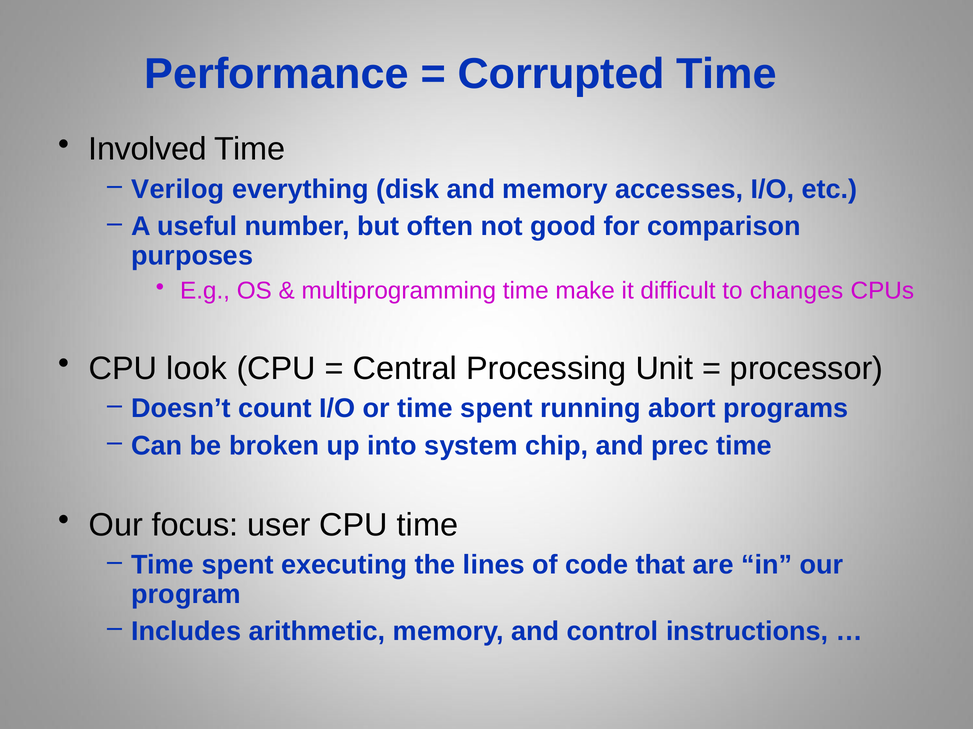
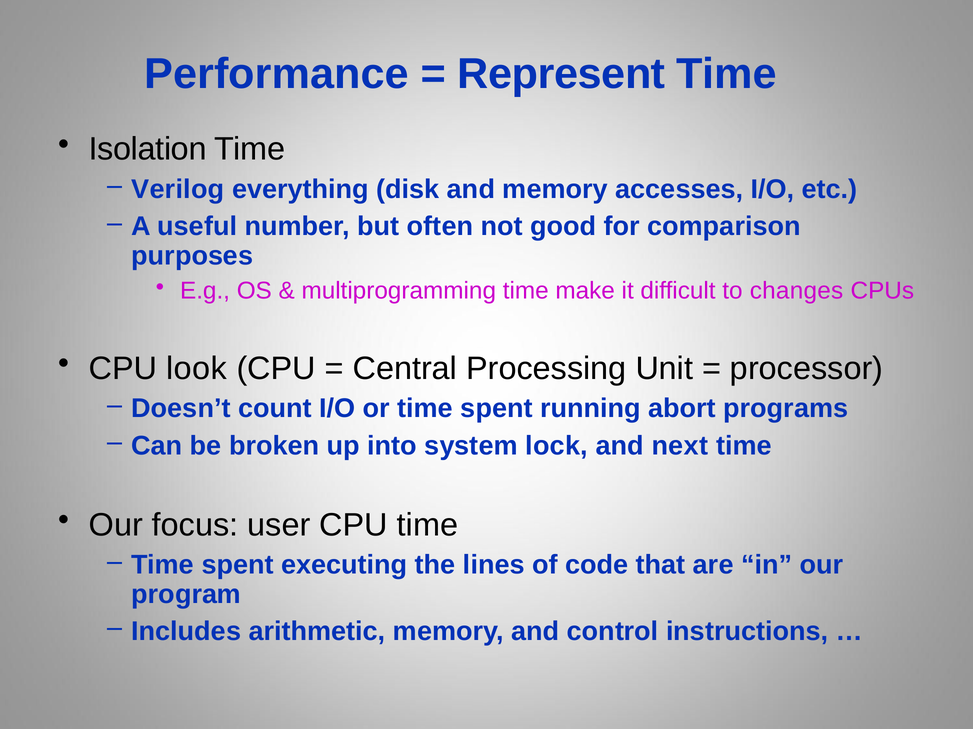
Corrupted: Corrupted -> Represent
Involved: Involved -> Isolation
chip: chip -> lock
prec: prec -> next
